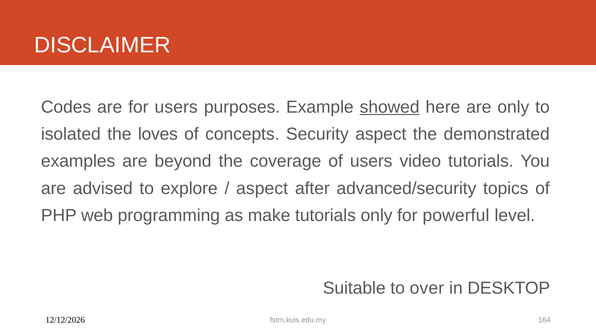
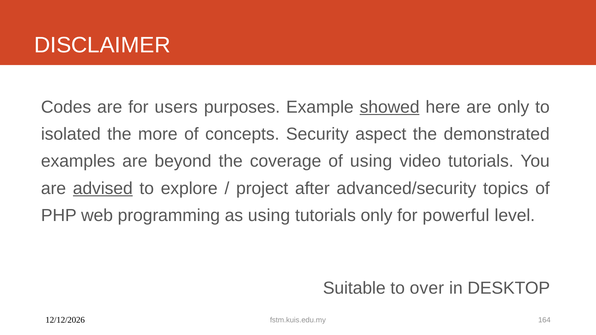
loves: loves -> more
of users: users -> using
advised underline: none -> present
aspect at (262, 188): aspect -> project
as make: make -> using
